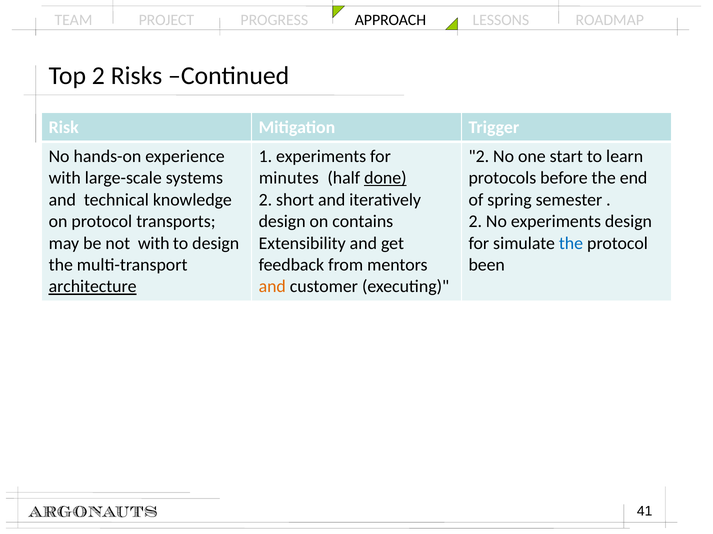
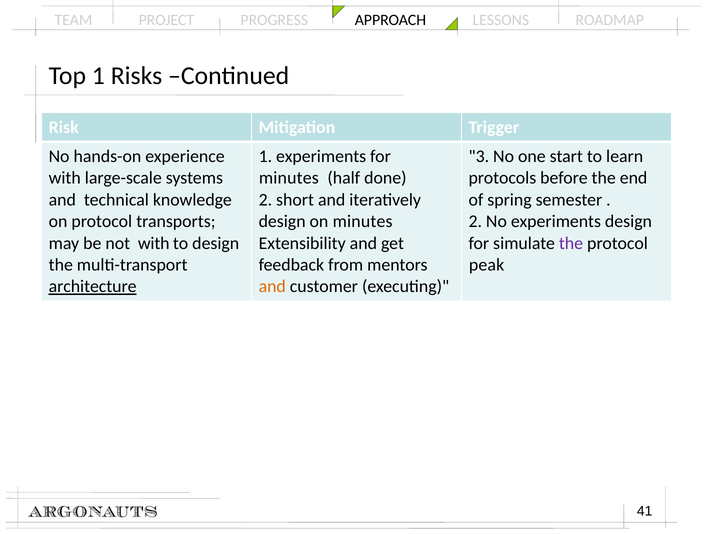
Top 2: 2 -> 1
2 at (479, 156): 2 -> 3
done underline: present -> none
on contains: contains -> minutes
the at (571, 243) colour: blue -> purple
been: been -> peak
